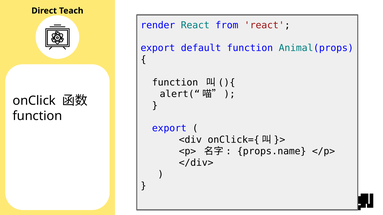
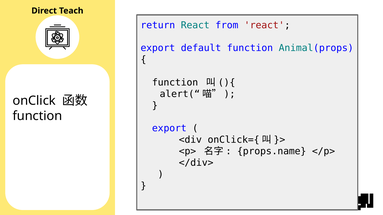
render: render -> return
